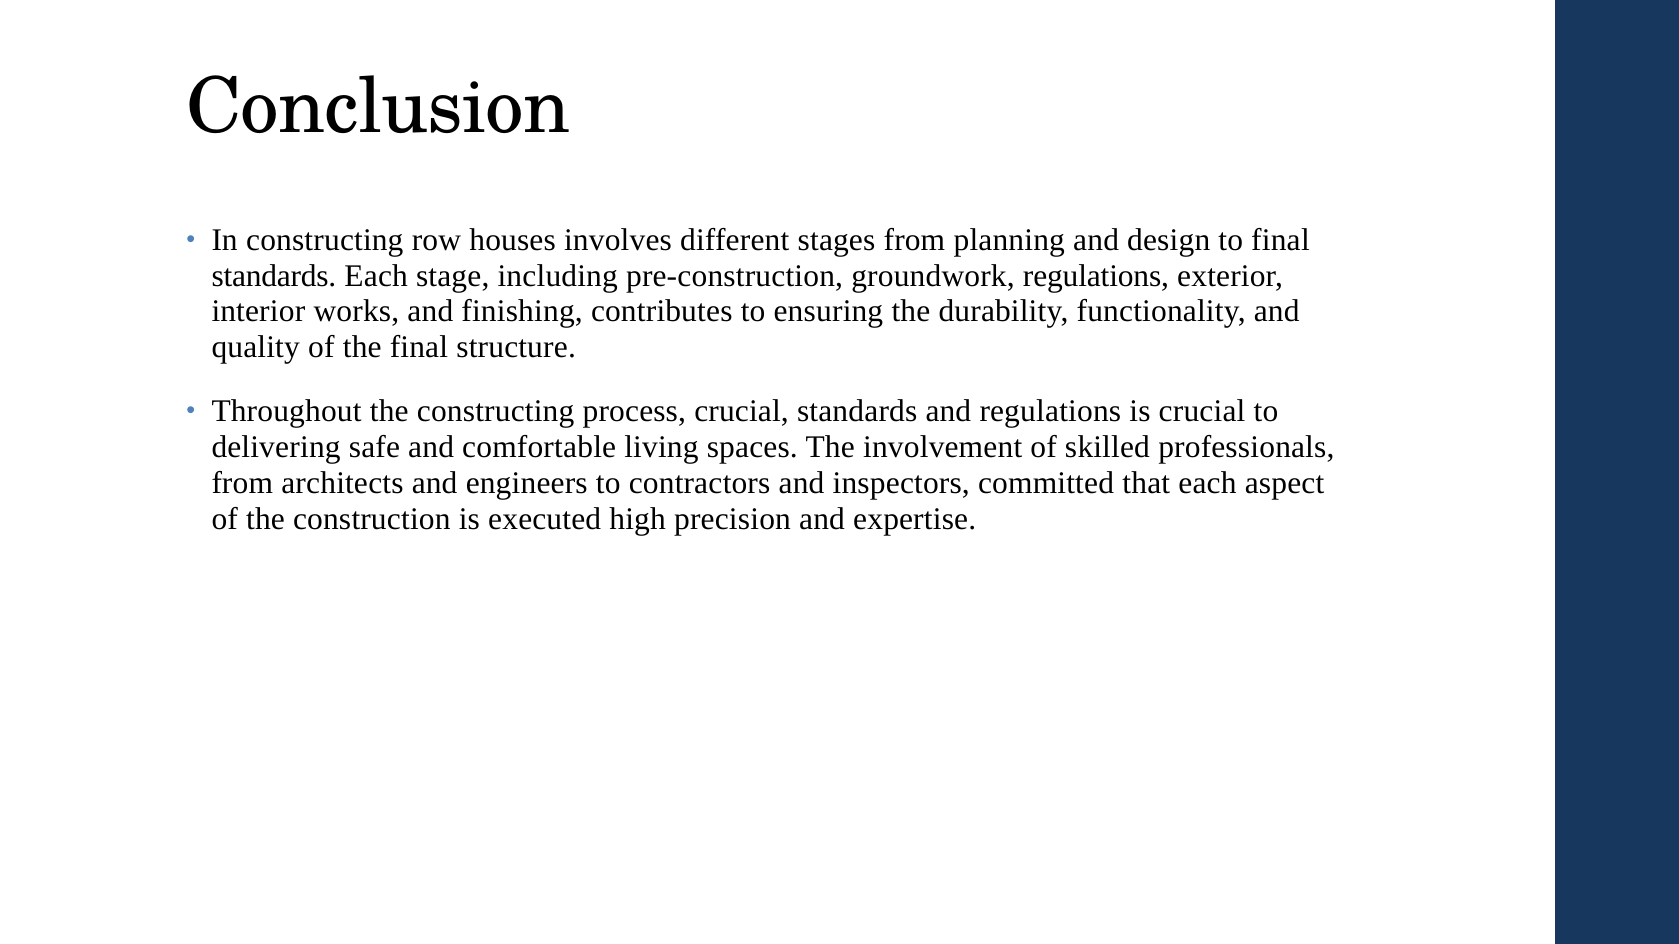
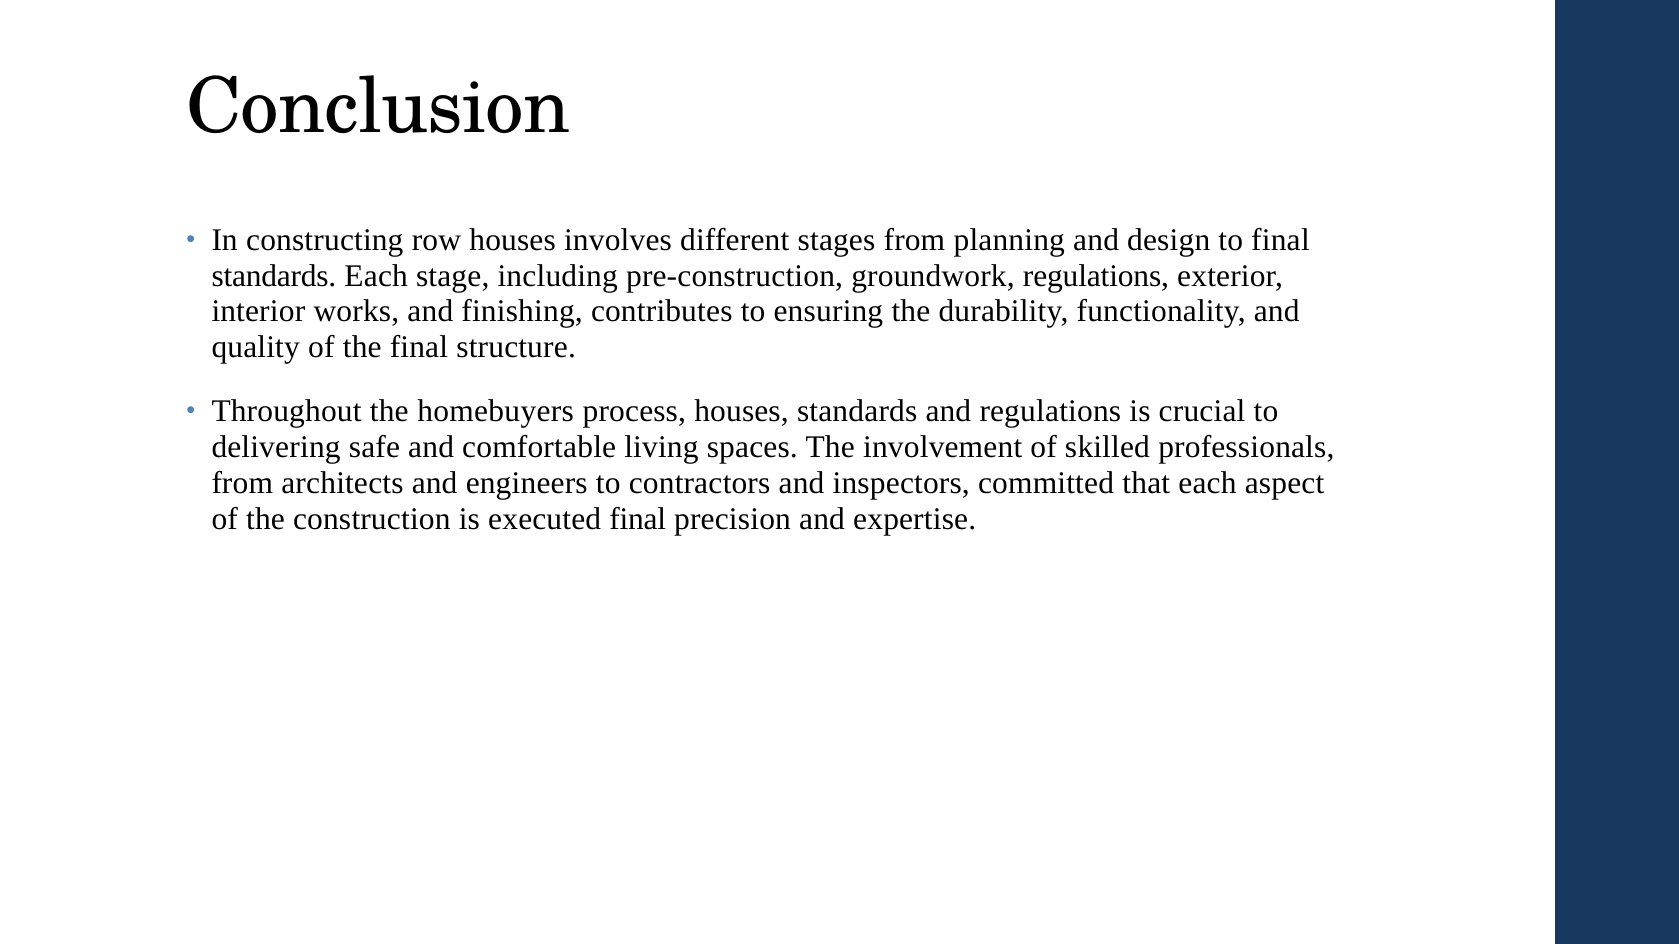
the constructing: constructing -> homebuyers
process crucial: crucial -> houses
executed high: high -> final
